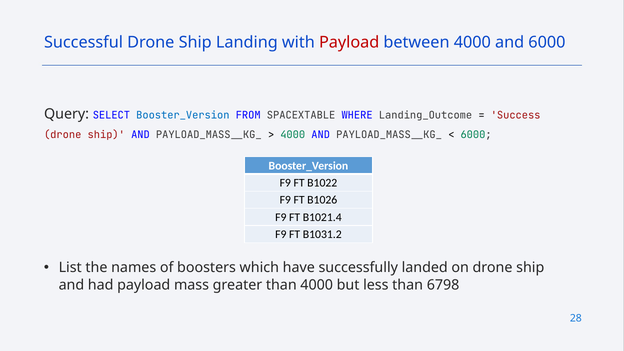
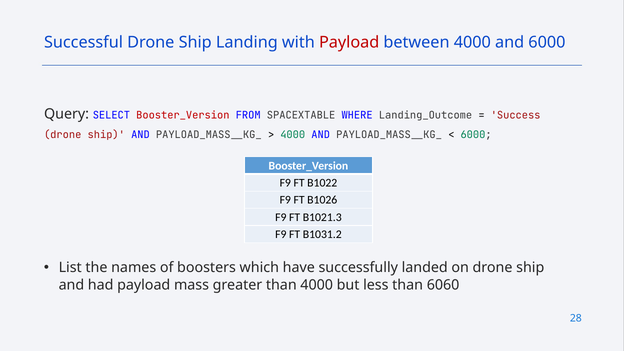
Booster_Version at (183, 115) colour: blue -> red
B1021.4: B1021.4 -> B1021.3
6798: 6798 -> 6060
